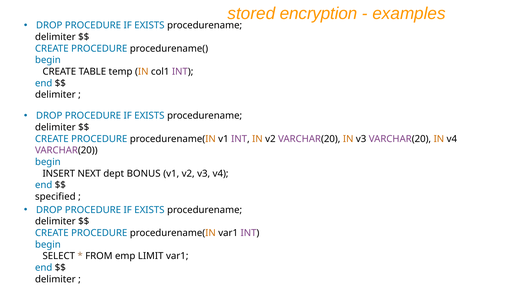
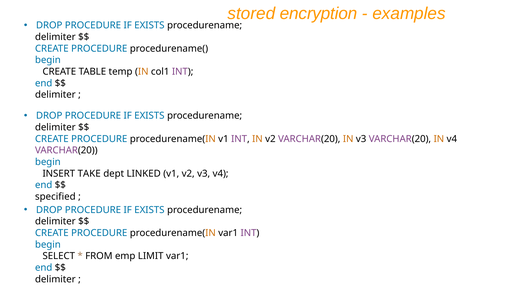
NEXT: NEXT -> TAKE
BONUS: BONUS -> LINKED
